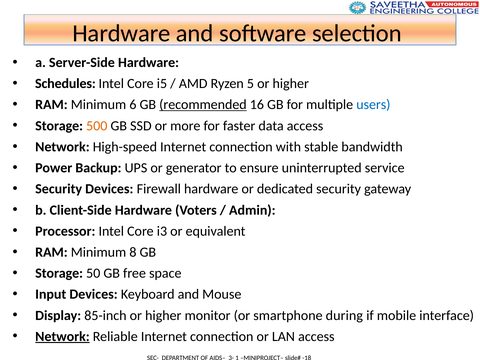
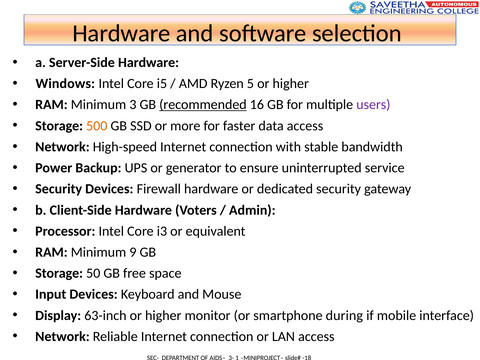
Schedules: Schedules -> Windows
6: 6 -> 3
users colour: blue -> purple
8: 8 -> 9
85-inch: 85-inch -> 63-inch
Network at (62, 336) underline: present -> none
